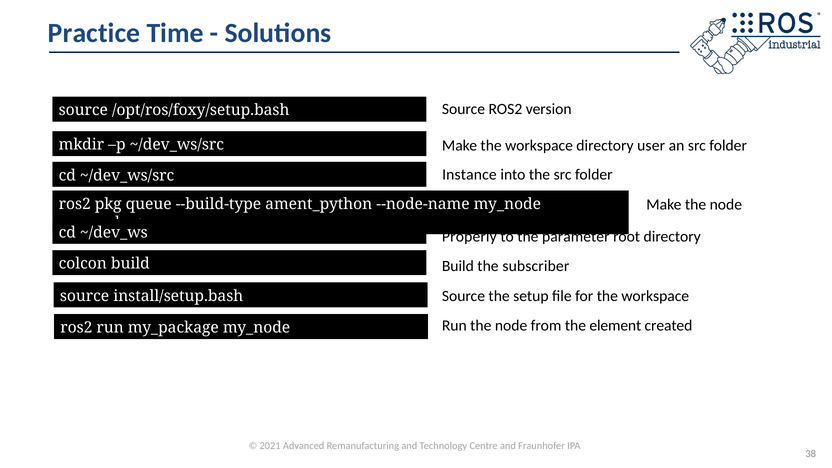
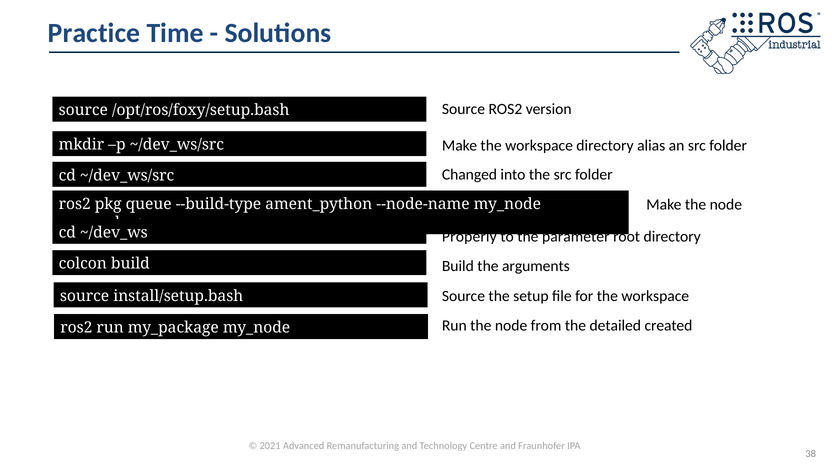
user: user -> alias
Instance: Instance -> Changed
subscriber: subscriber -> arguments
element: element -> detailed
